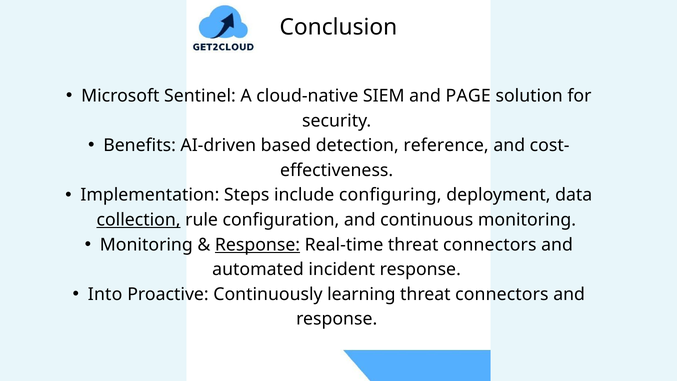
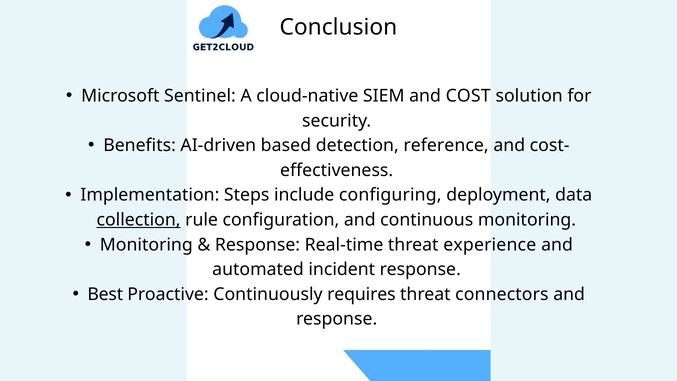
PAGE: PAGE -> COST
Response at (258, 245) underline: present -> none
Real-time threat connectors: connectors -> experience
Into: Into -> Best
learning: learning -> requires
